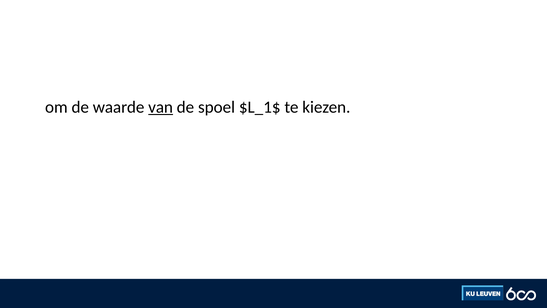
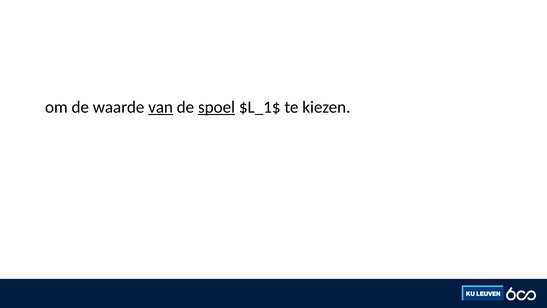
spoel underline: none -> present
